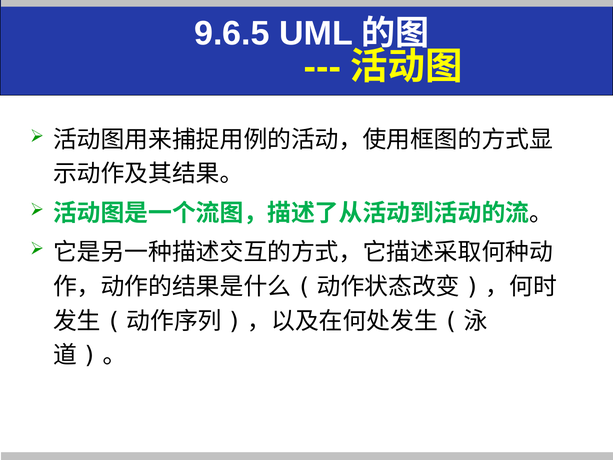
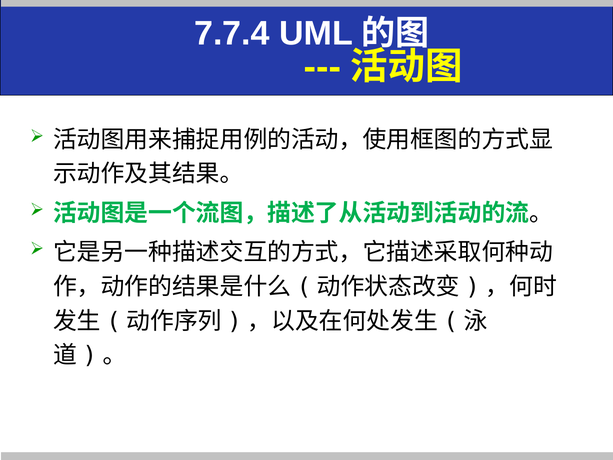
9.6.5: 9.6.5 -> 7.7.4
